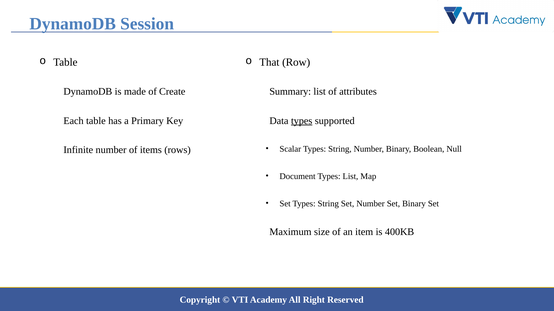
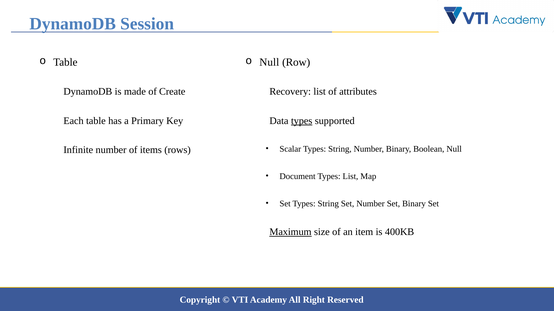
That at (269, 62): That -> Null
Summary: Summary -> Recovery
Maximum underline: none -> present
